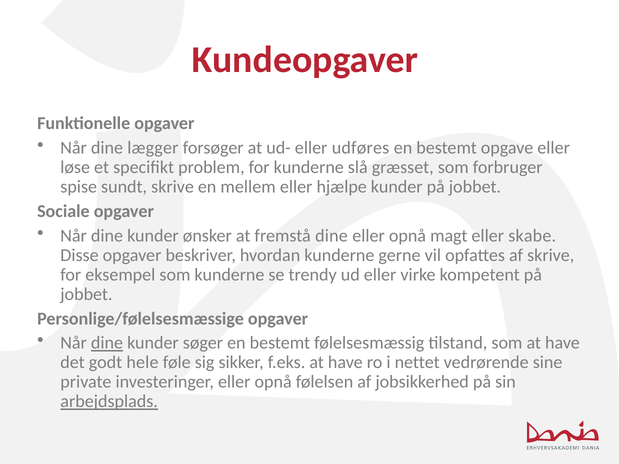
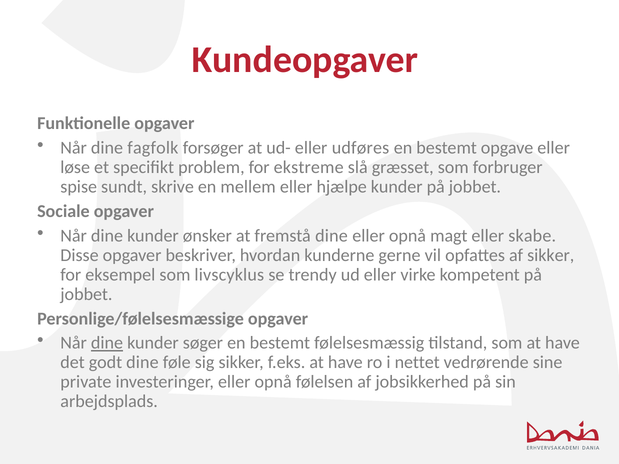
lægger: lægger -> fagfolk
for kunderne: kunderne -> ekstreme
af skrive: skrive -> sikker
som kunderne: kunderne -> livscyklus
godt hele: hele -> dine
arbejdsplads underline: present -> none
